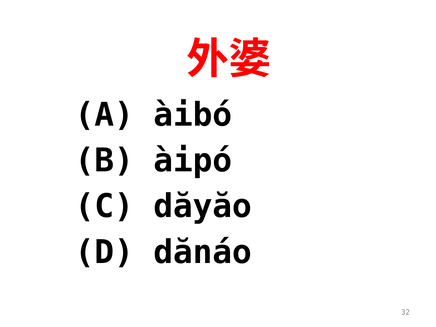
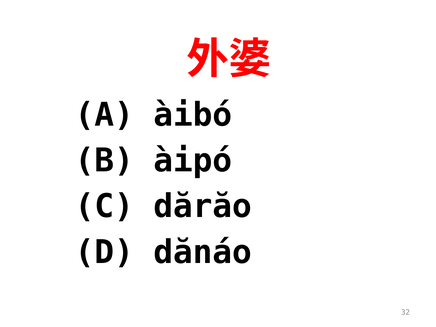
dăyăo: dăyăo -> dărăo
